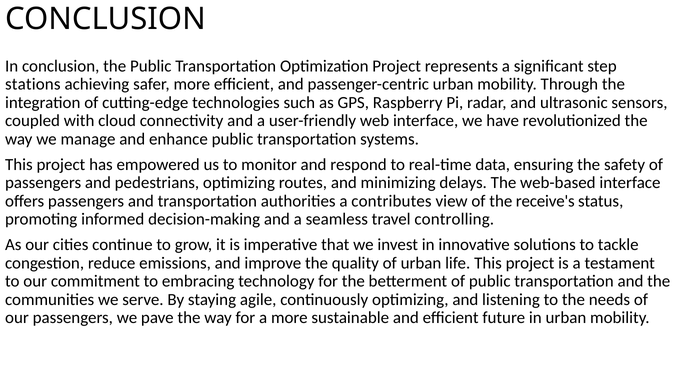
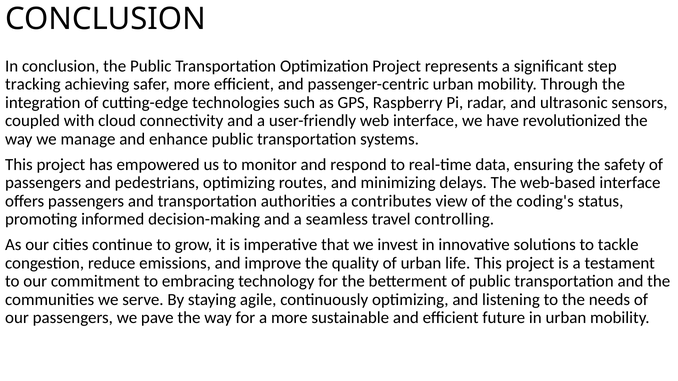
stations: stations -> tracking
receive's: receive's -> coding's
